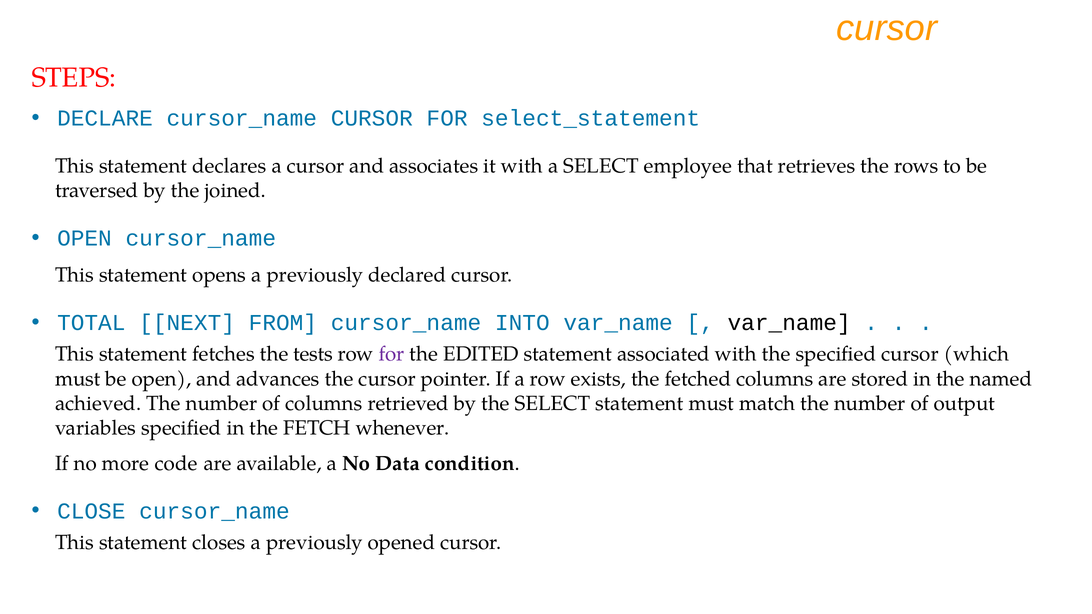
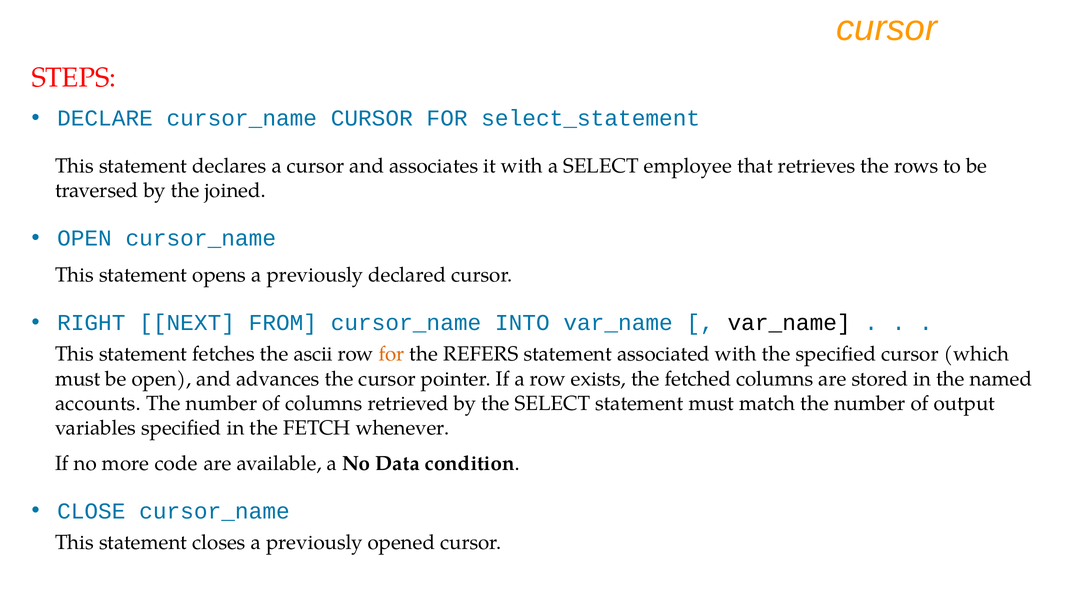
TOTAL: TOTAL -> RIGHT
tests: tests -> ascii
for at (392, 354) colour: purple -> orange
EDITED: EDITED -> REFERS
achieved: achieved -> accounts
